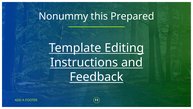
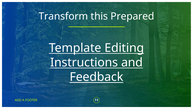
Nonummy: Nonummy -> Transform
